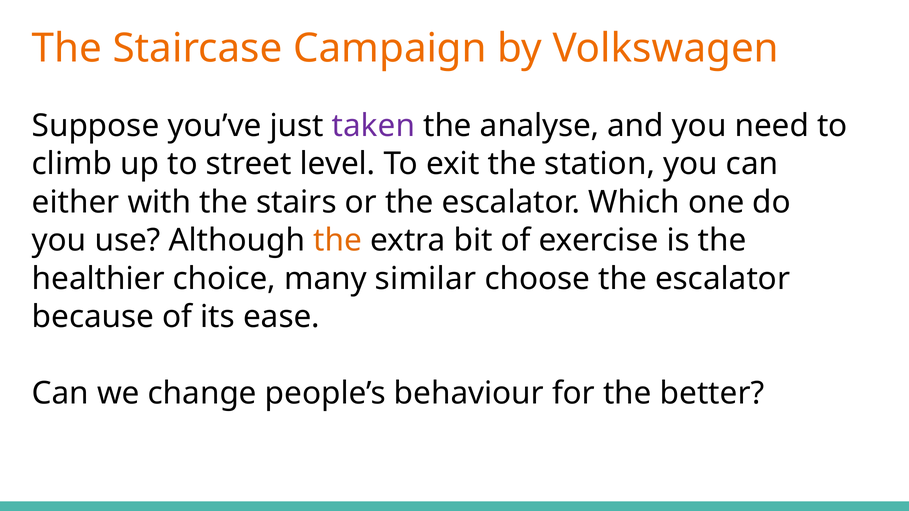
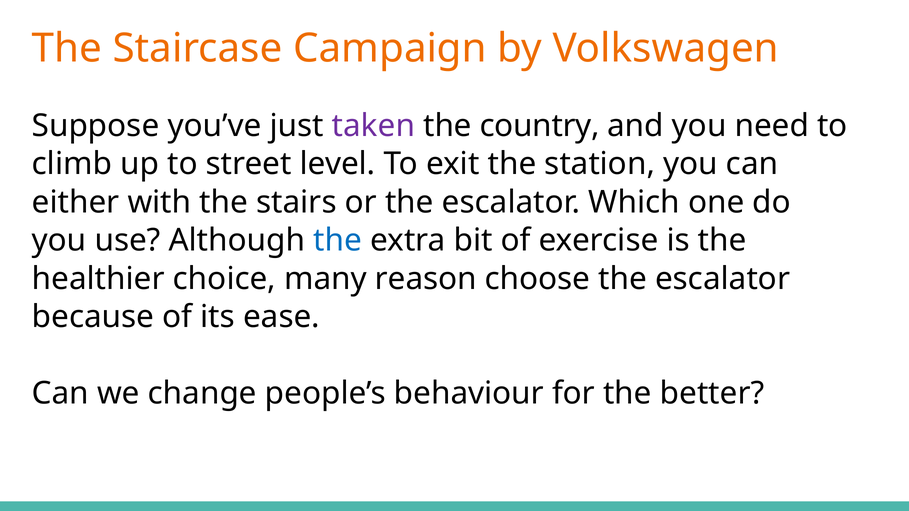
analyse: analyse -> country
the at (338, 241) colour: orange -> blue
similar: similar -> reason
